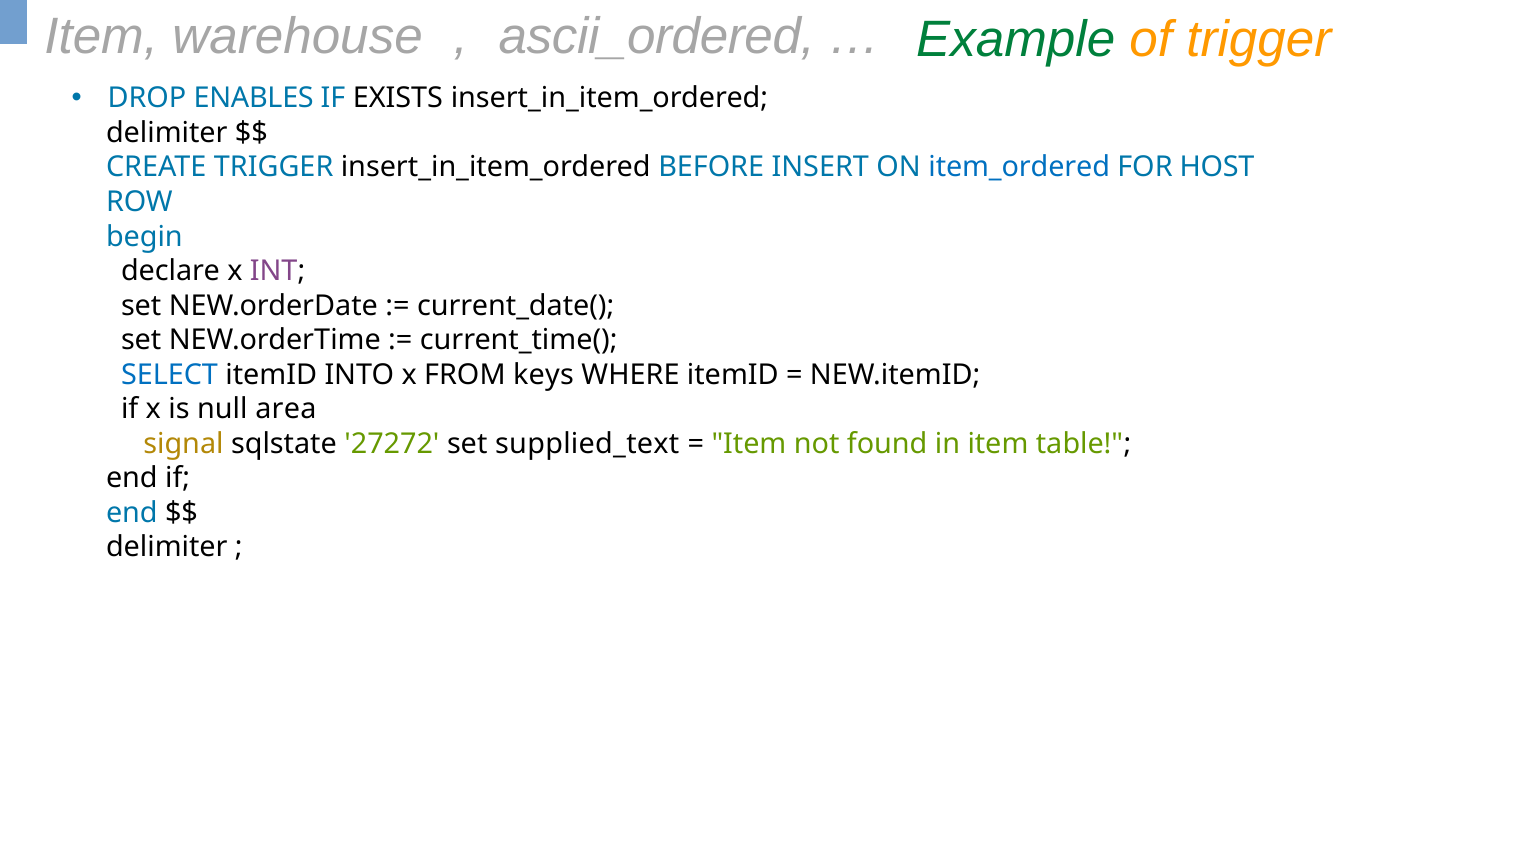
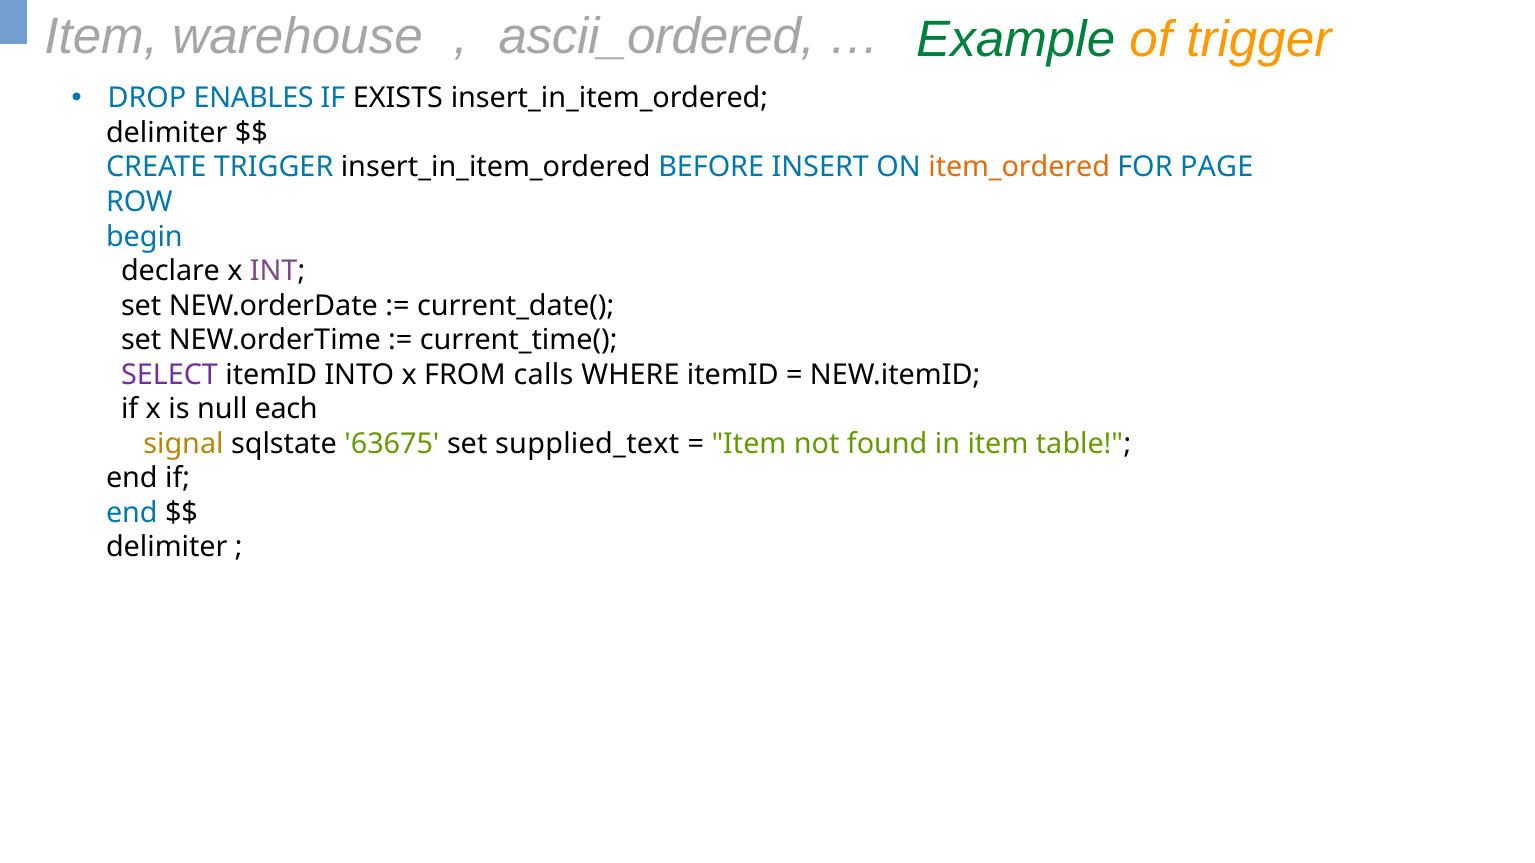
item_ordered colour: blue -> orange
HOST: HOST -> PAGE
SELECT colour: blue -> purple
keys: keys -> calls
area: area -> each
27272: 27272 -> 63675
